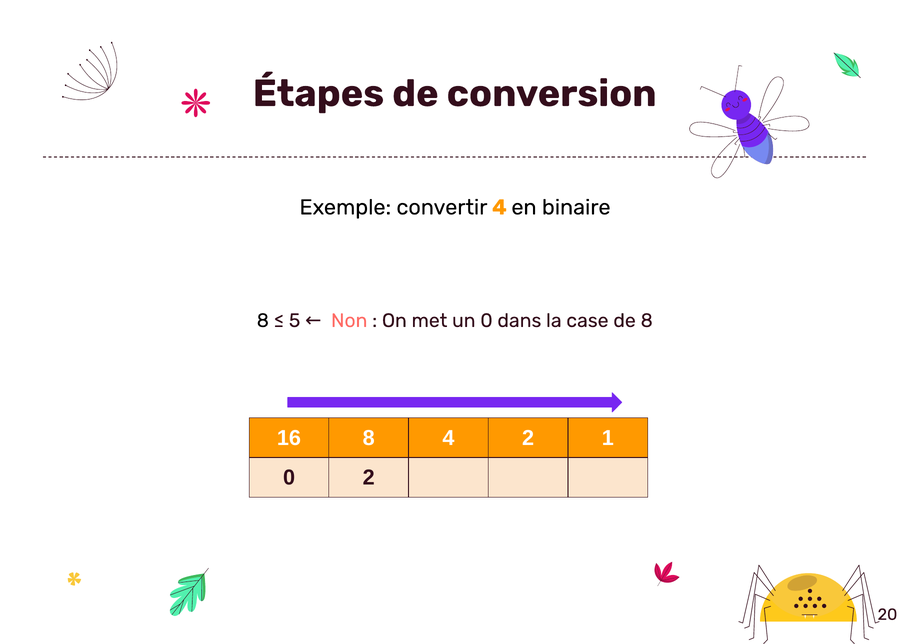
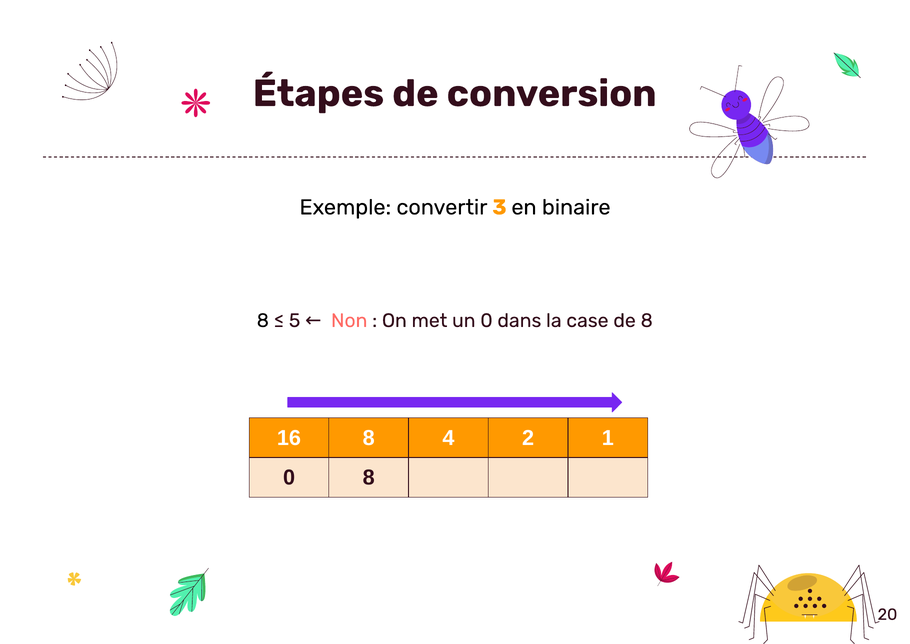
convertir 4: 4 -> 3
0 2: 2 -> 8
